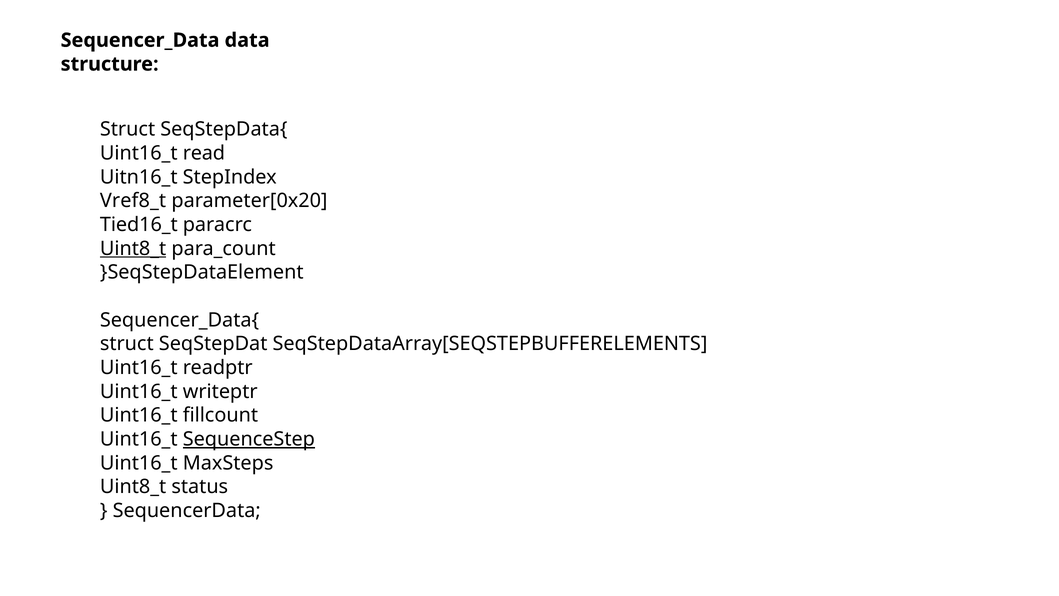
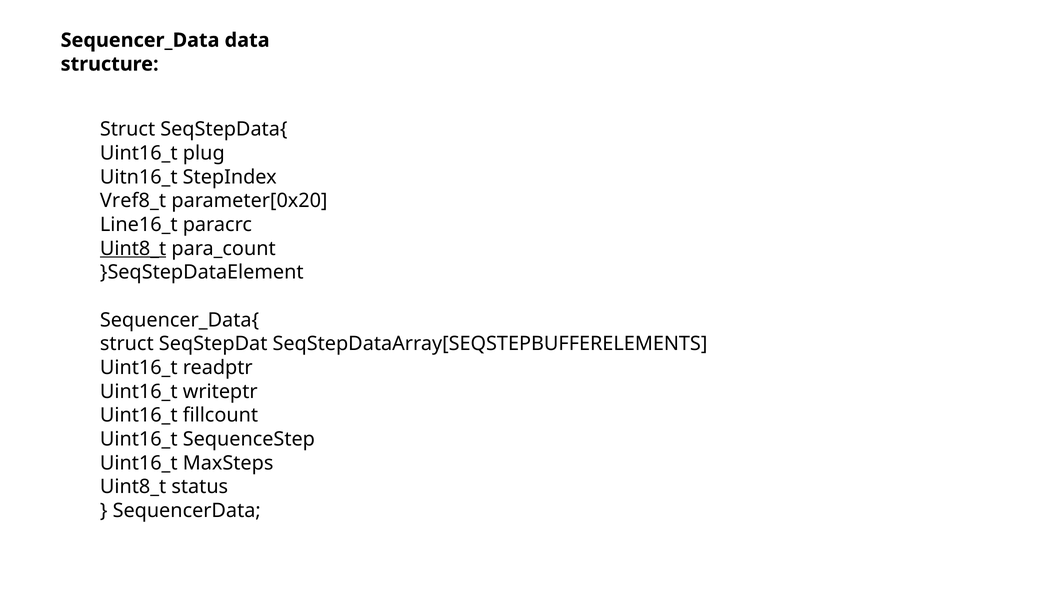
read: read -> plug
Tied16_t: Tied16_t -> Line16_t
SequenceStep underline: present -> none
